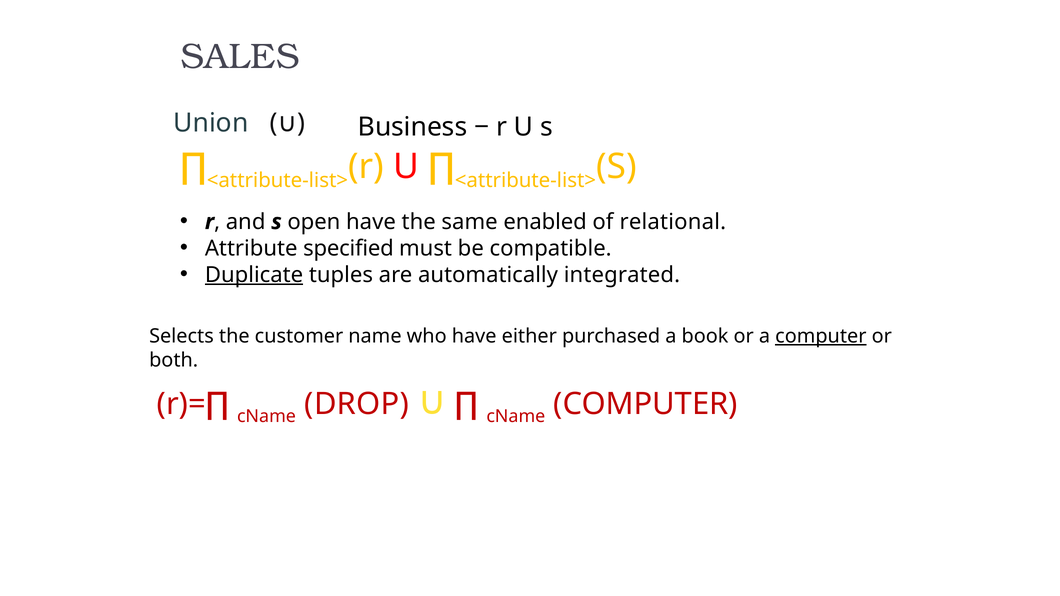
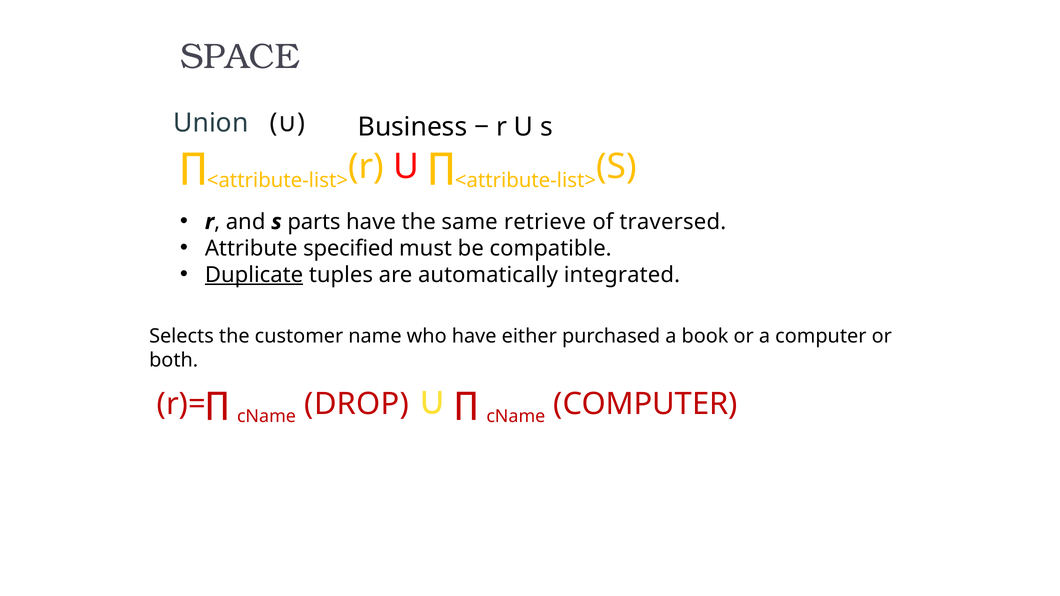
SALES: SALES -> SPACE
open: open -> parts
enabled: enabled -> retrieve
relational: relational -> traversed
computer at (821, 336) underline: present -> none
